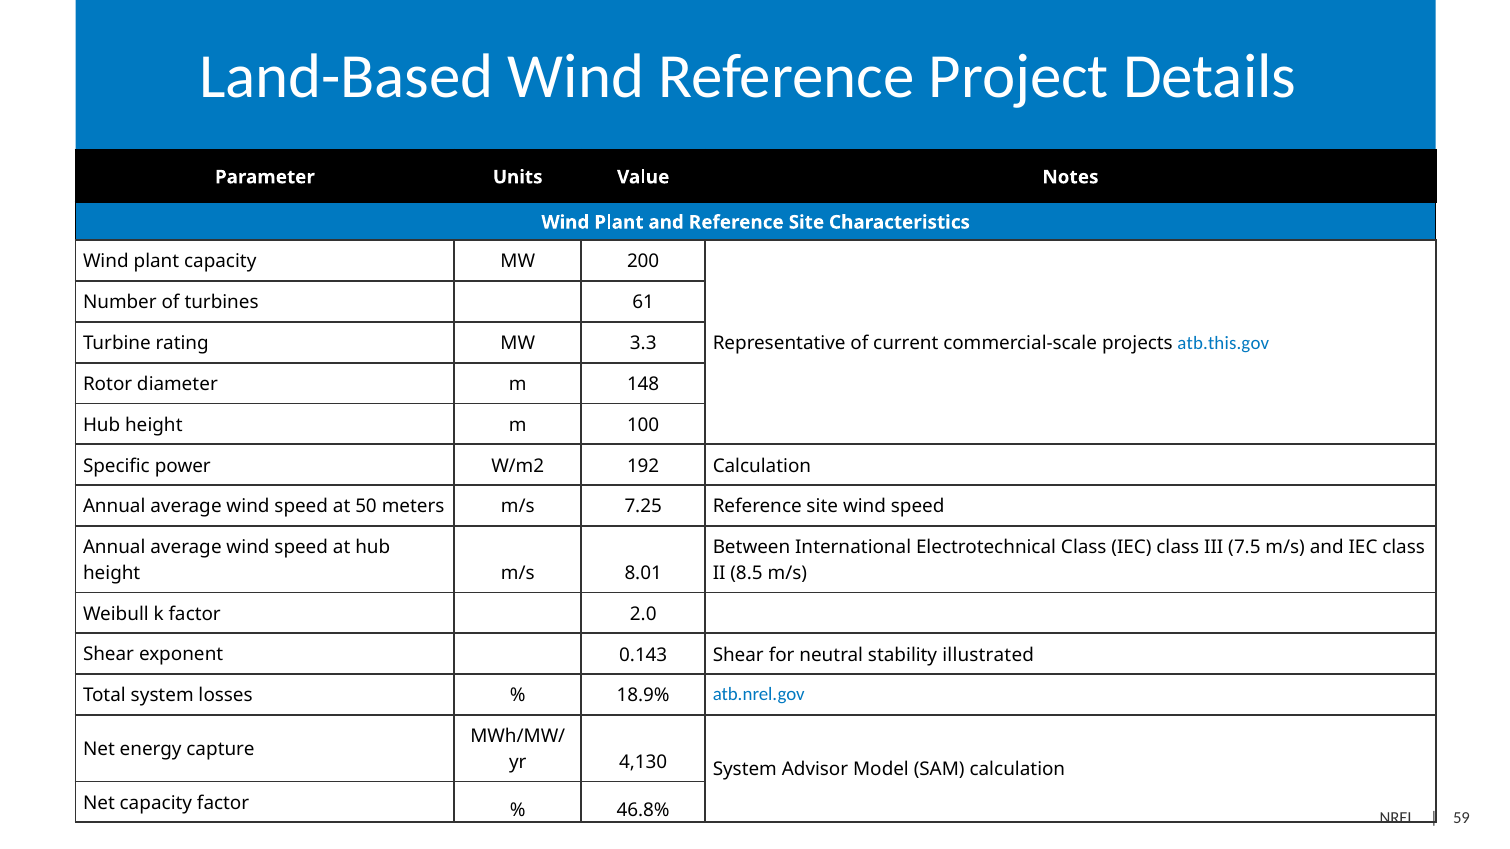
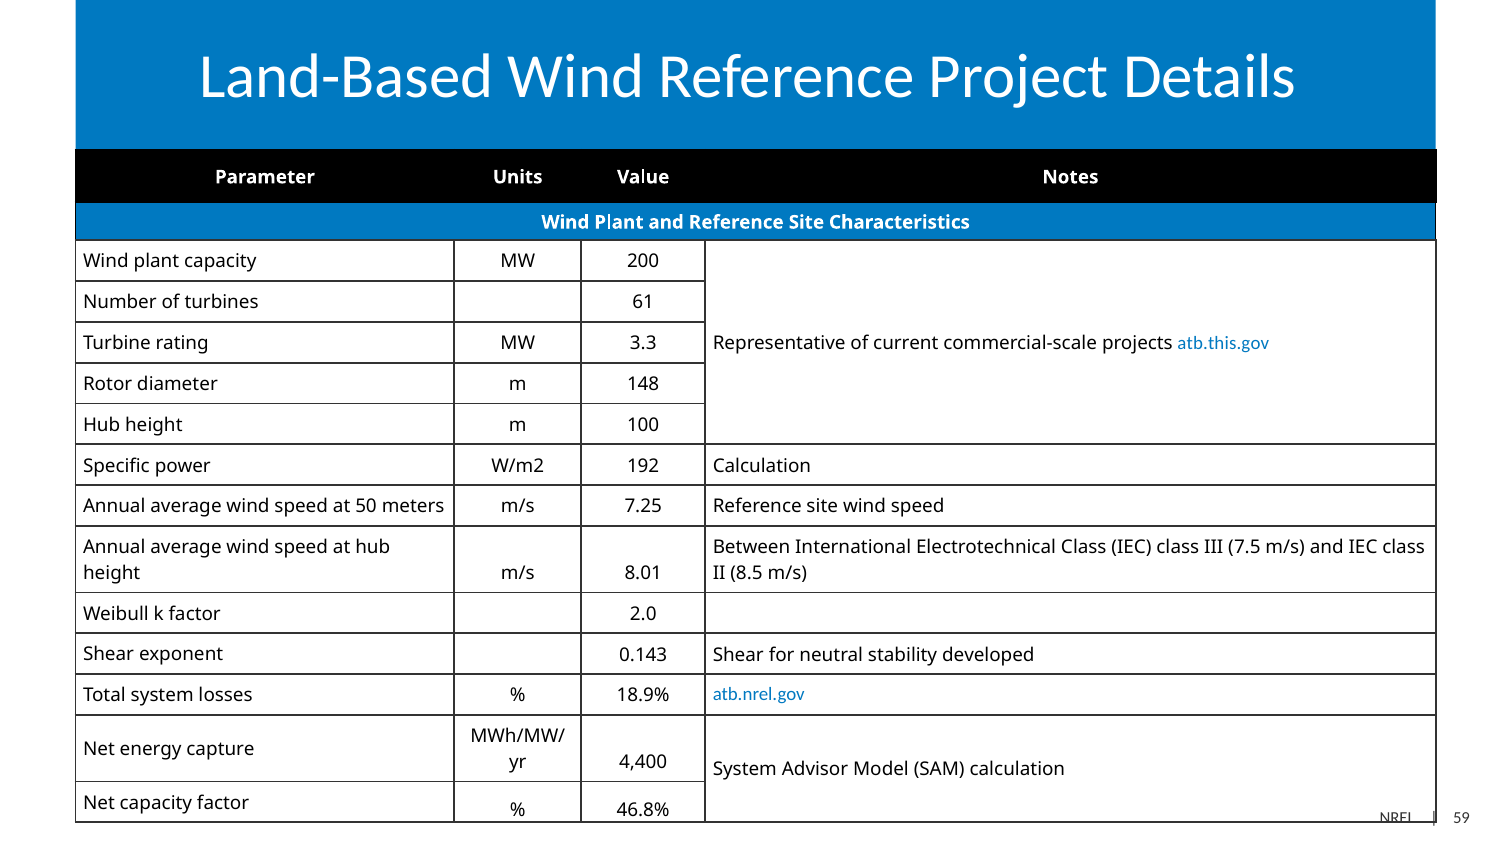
illustrated: illustrated -> developed
4,130: 4,130 -> 4,400
